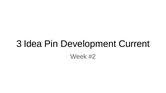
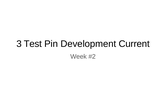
Idea: Idea -> Test
